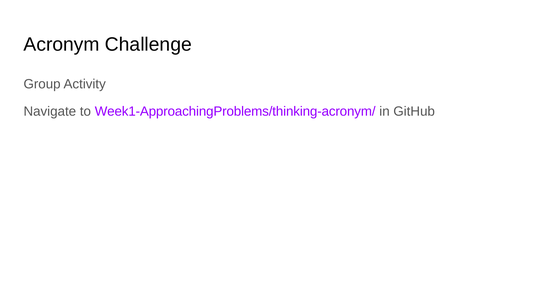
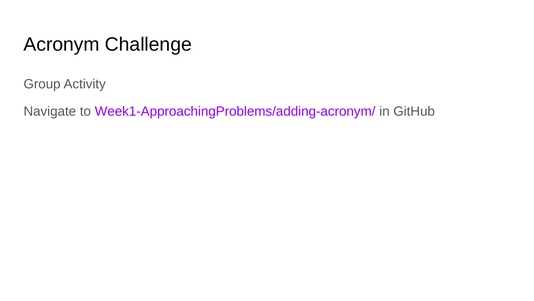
Week1-ApproachingProblems/thinking-acronym/: Week1-ApproachingProblems/thinking-acronym/ -> Week1-ApproachingProblems/adding-acronym/
